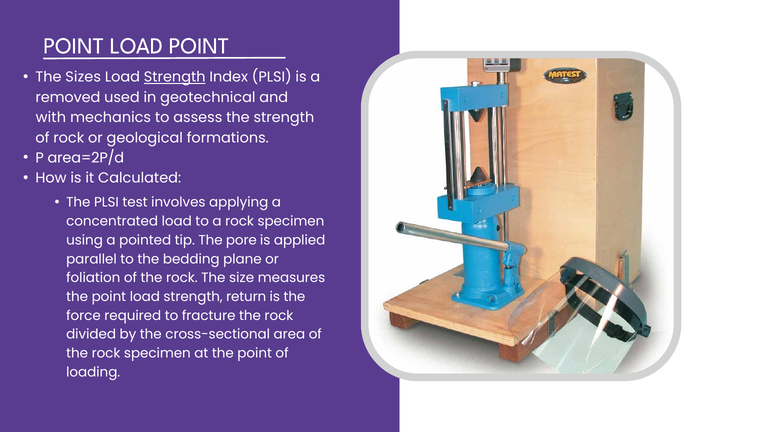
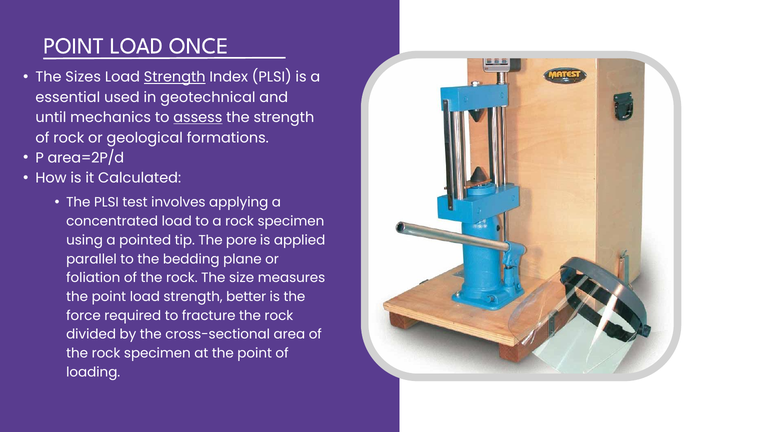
LOAD POINT: POINT -> ONCE
removed: removed -> essential
with: with -> until
assess underline: none -> present
return: return -> better
